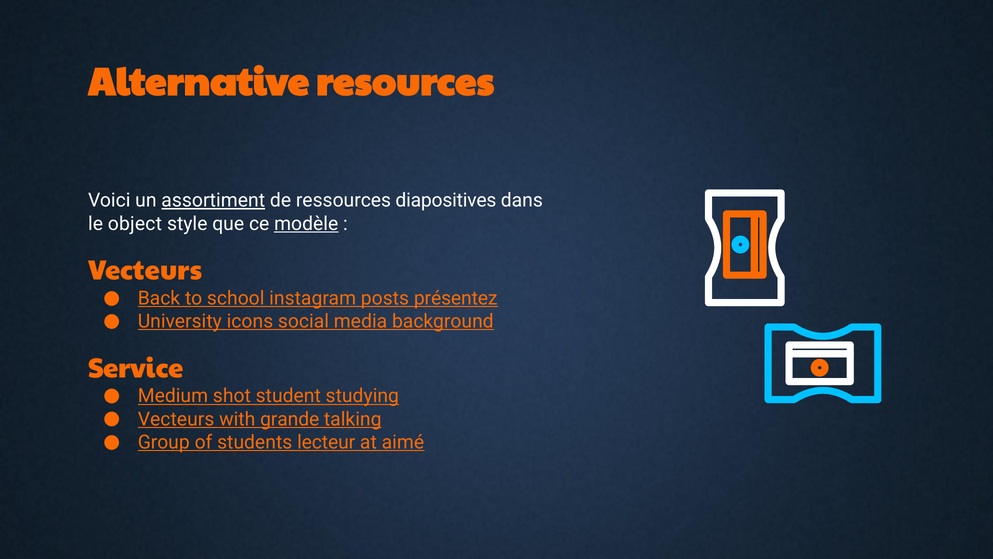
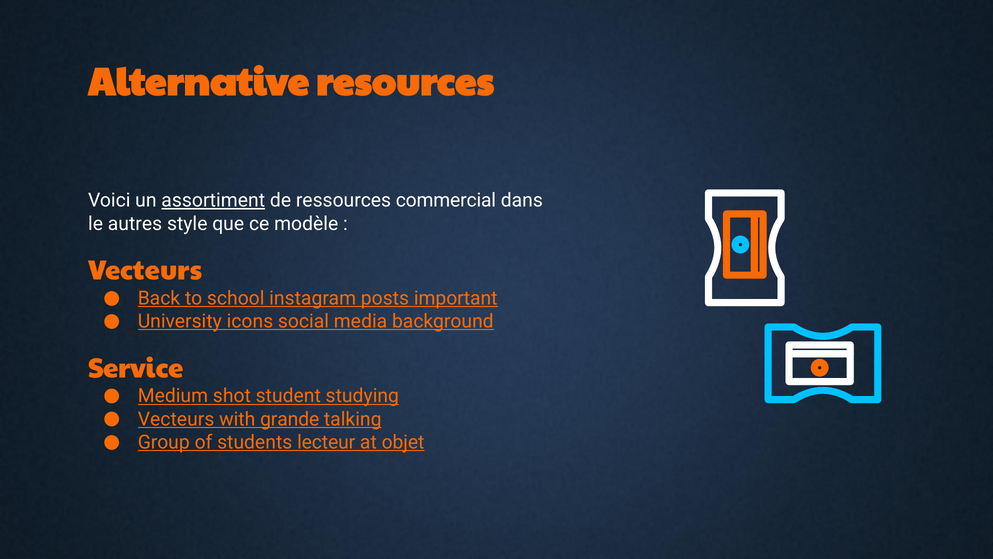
diapositives: diapositives -> commercial
object: object -> autres
modèle underline: present -> none
présentez: présentez -> important
aimé: aimé -> objet
